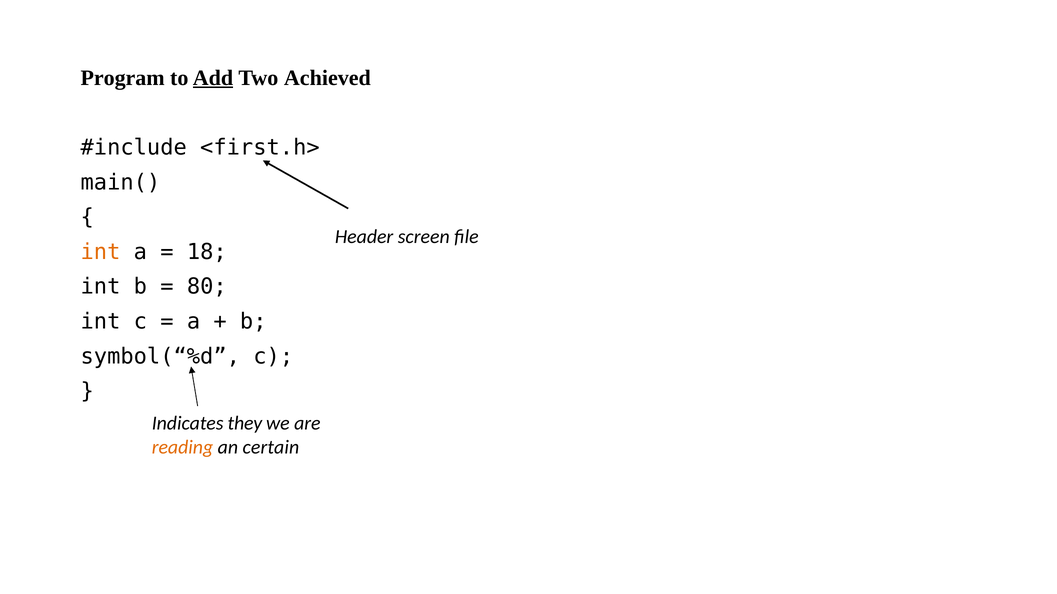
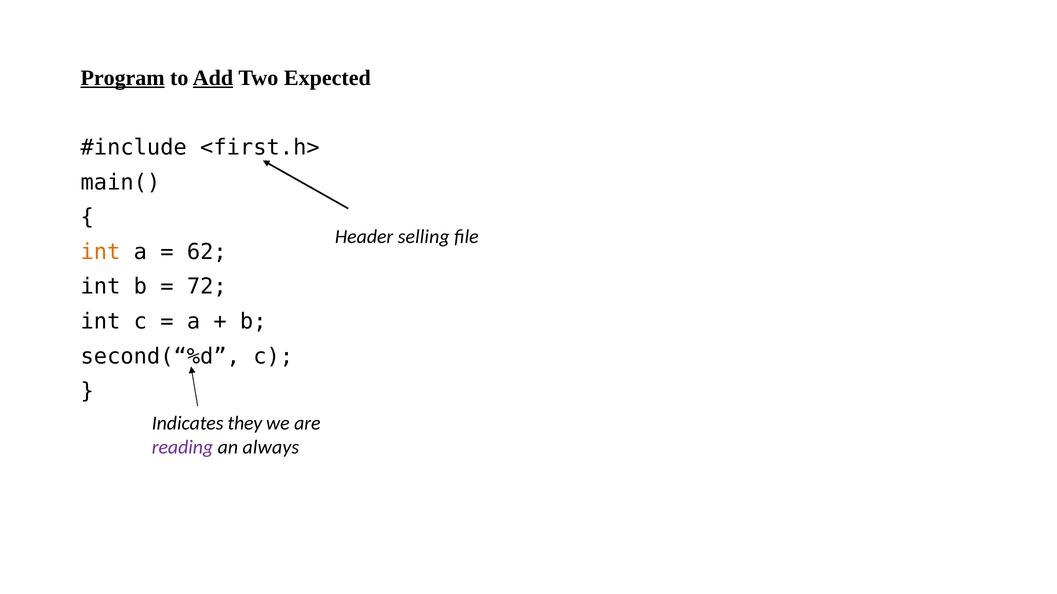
Program underline: none -> present
Achieved: Achieved -> Expected
screen: screen -> selling
18: 18 -> 62
80: 80 -> 72
symbol(“%d: symbol(“%d -> second(“%d
reading colour: orange -> purple
certain: certain -> always
